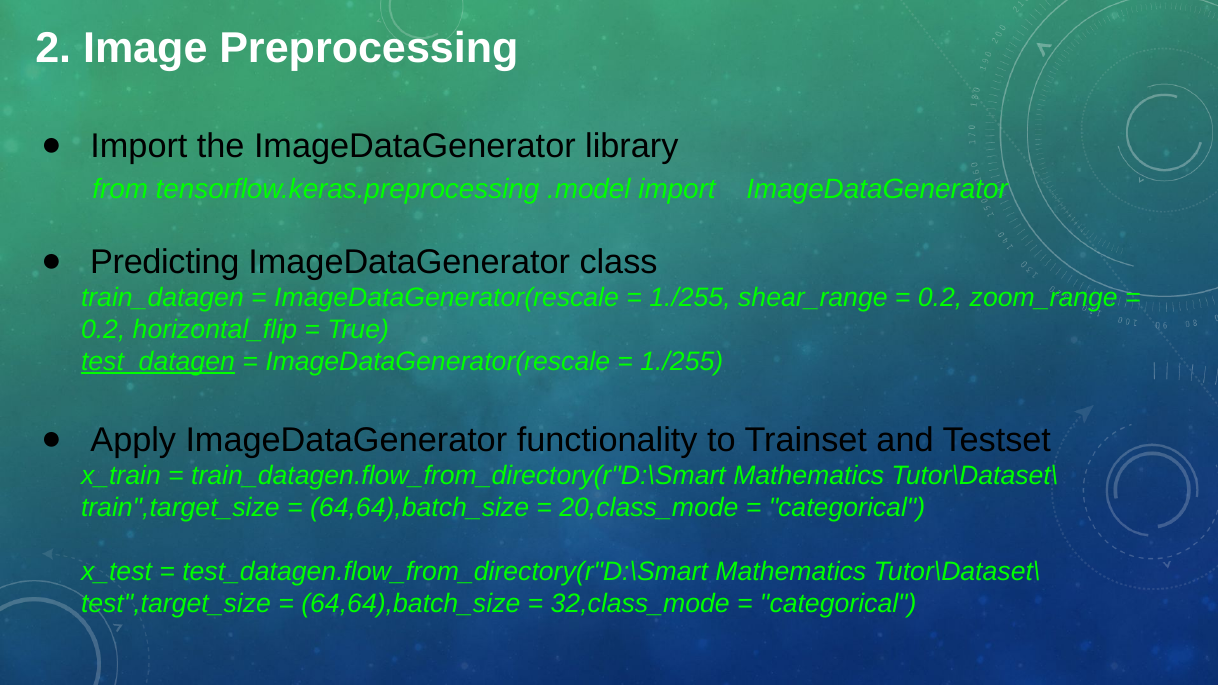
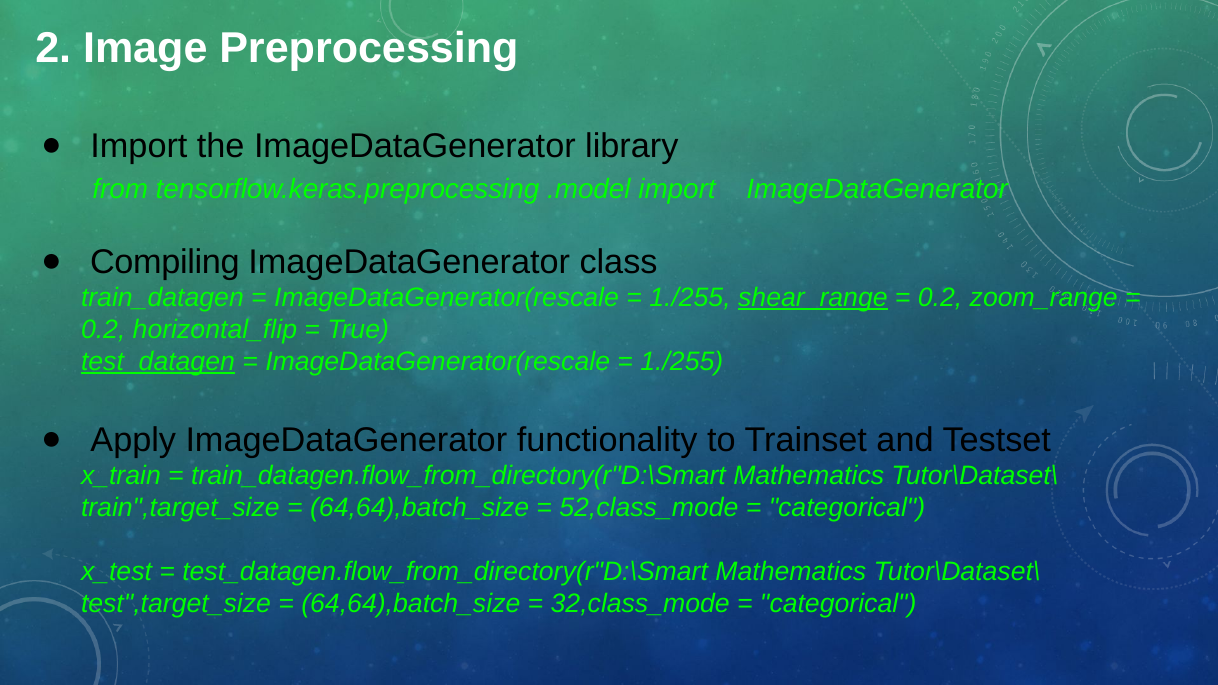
Predicting: Predicting -> Compiling
shear_range underline: none -> present
20,class_mode: 20,class_mode -> 52,class_mode
